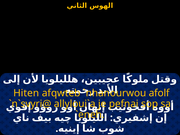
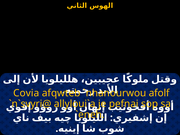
Hiten: Hiten -> Covia
